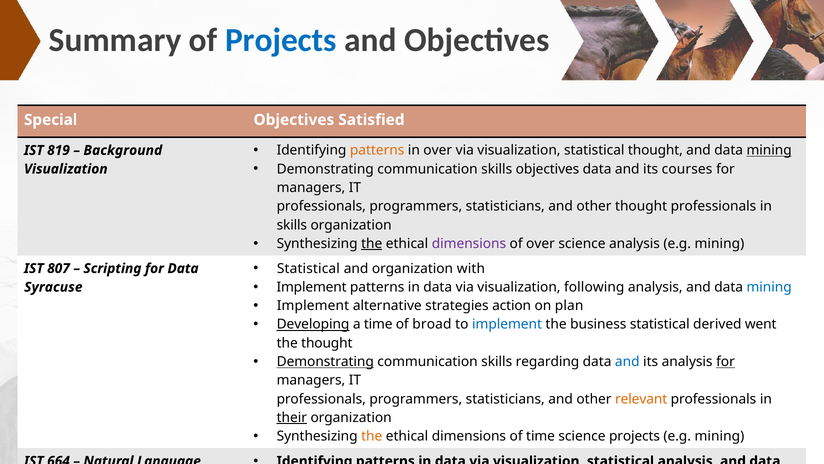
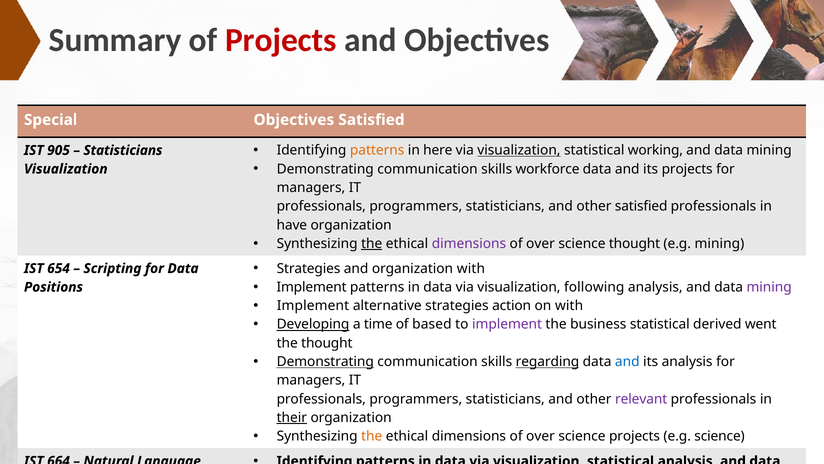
Projects at (281, 40) colour: blue -> red
in over: over -> here
visualization at (519, 150) underline: none -> present
statistical thought: thought -> working
mining at (769, 150) underline: present -> none
819: 819 -> 905
Background at (123, 150): Background -> Statisticians
skills objectives: objectives -> workforce
its courses: courses -> projects
other thought: thought -> satisfied
skills at (292, 225): skills -> have
science analysis: analysis -> thought
Statistical at (308, 268): Statistical -> Strategies
807: 807 -> 654
mining at (769, 287) colour: blue -> purple
Syracuse: Syracuse -> Positions
on plan: plan -> with
of broad: broad -> based
implement at (507, 324) colour: blue -> purple
regarding at (547, 362) underline: none -> present
for at (725, 362) underline: present -> none
relevant at (641, 399) colour: orange -> purple
time at (541, 436): time -> over
mining at (719, 436): mining -> science
